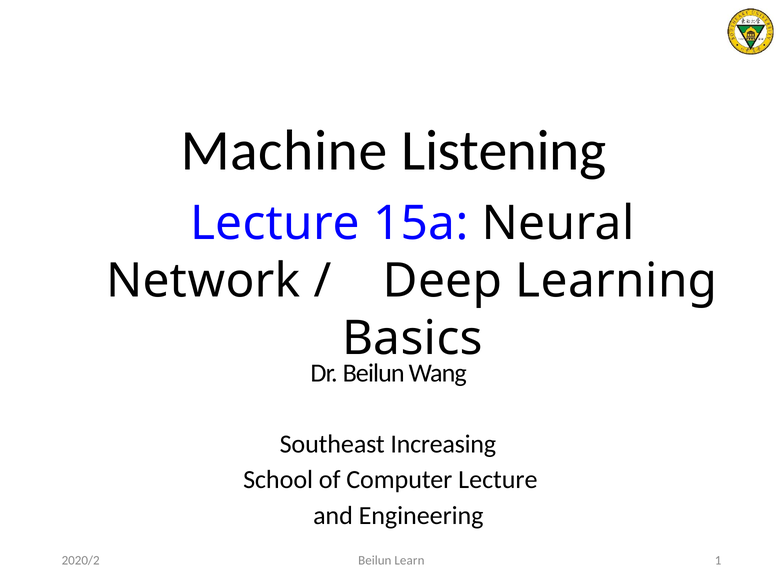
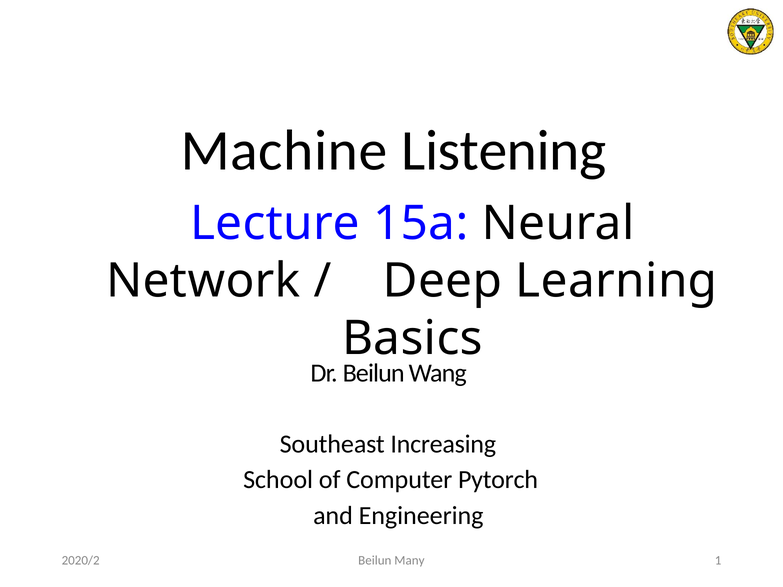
Computer Lecture: Lecture -> Pytorch
Learn: Learn -> Many
